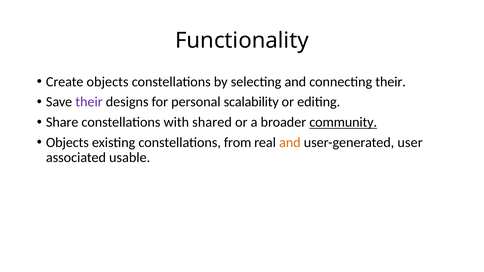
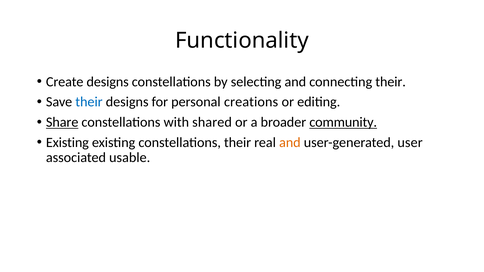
Create objects: objects -> designs
their at (89, 102) colour: purple -> blue
scalability: scalability -> creations
Share underline: none -> present
Objects at (67, 143): Objects -> Existing
constellations from: from -> their
